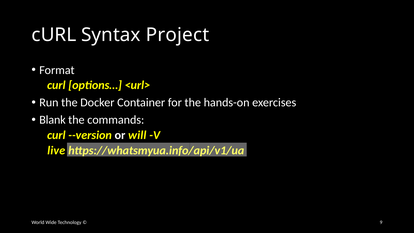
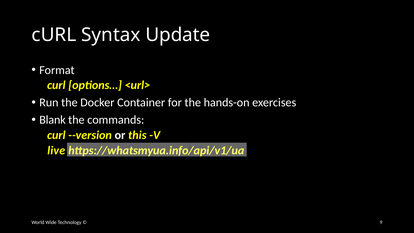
Project: Project -> Update
will: will -> this
